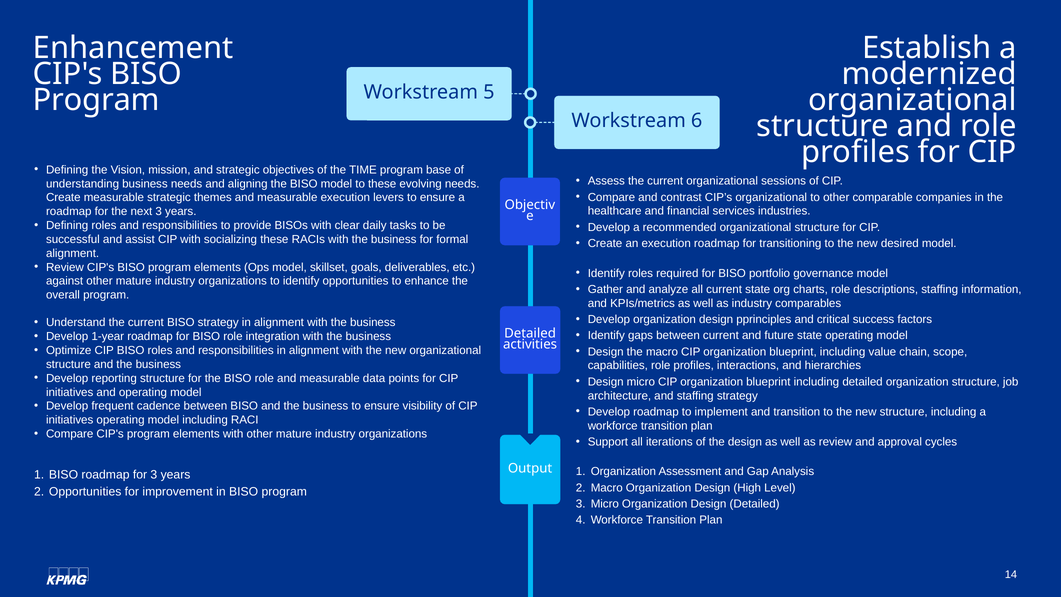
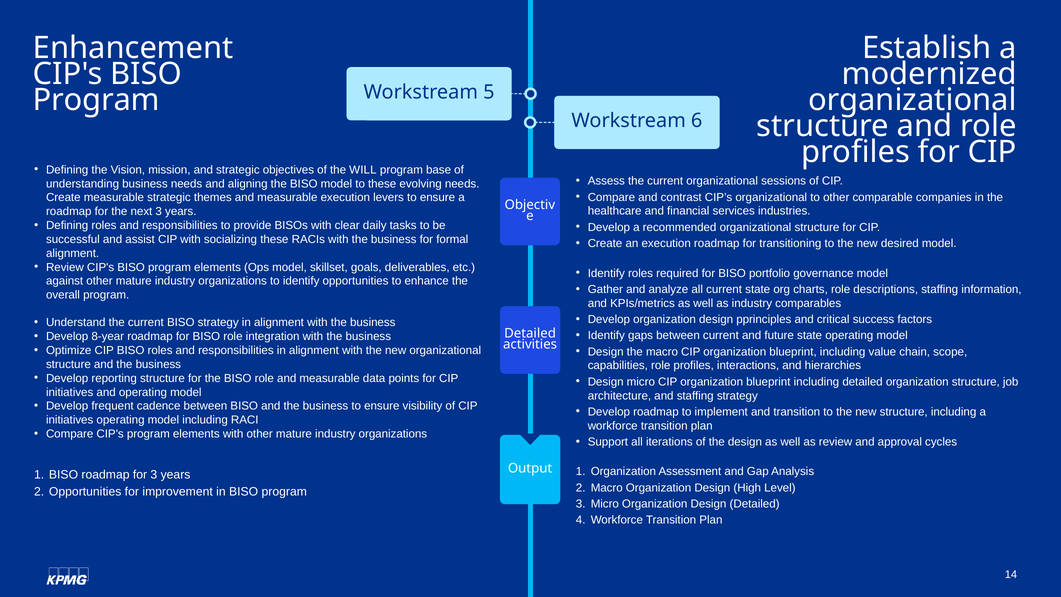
TIME: TIME -> WILL
1-year: 1-year -> 8-year
